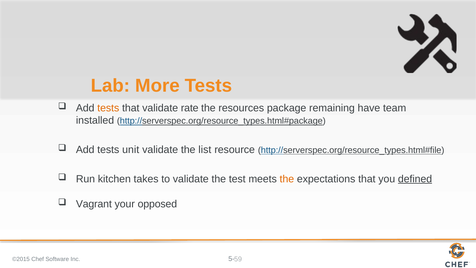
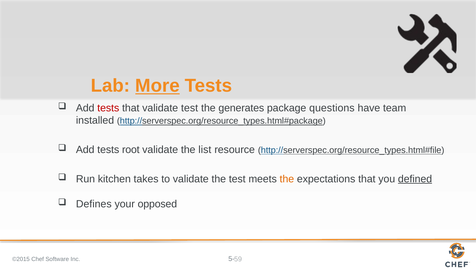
More underline: none -> present
tests at (108, 108) colour: orange -> red
validate rate: rate -> test
resources: resources -> generates
remaining: remaining -> questions
unit: unit -> root
Vagrant: Vagrant -> Defines
